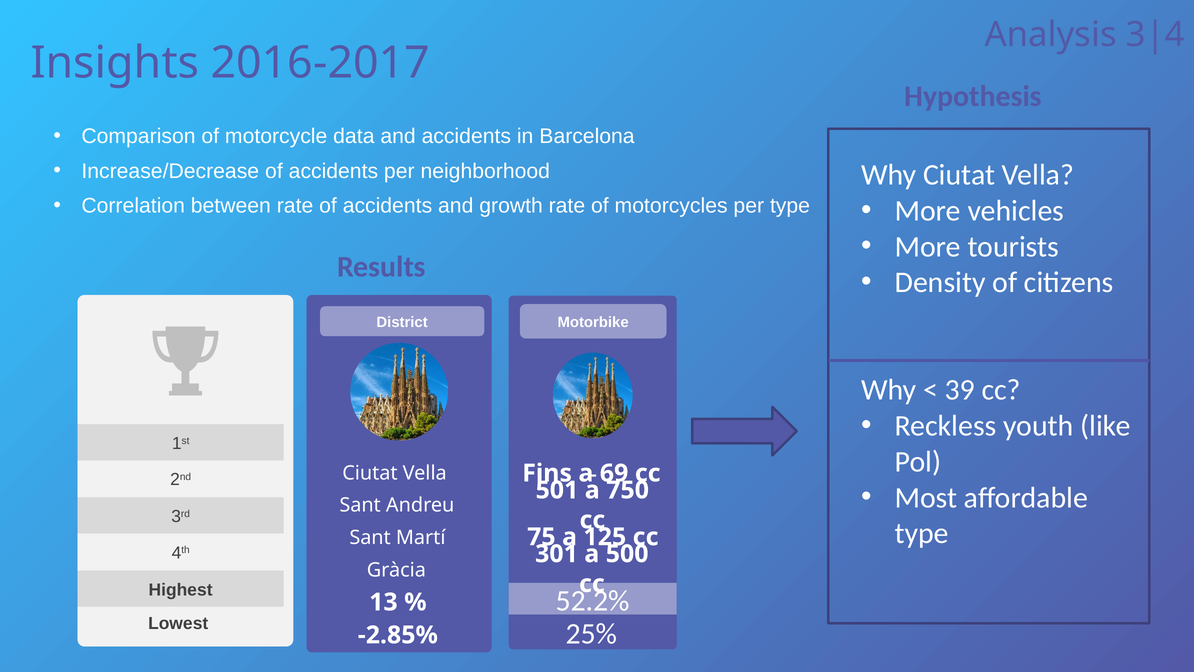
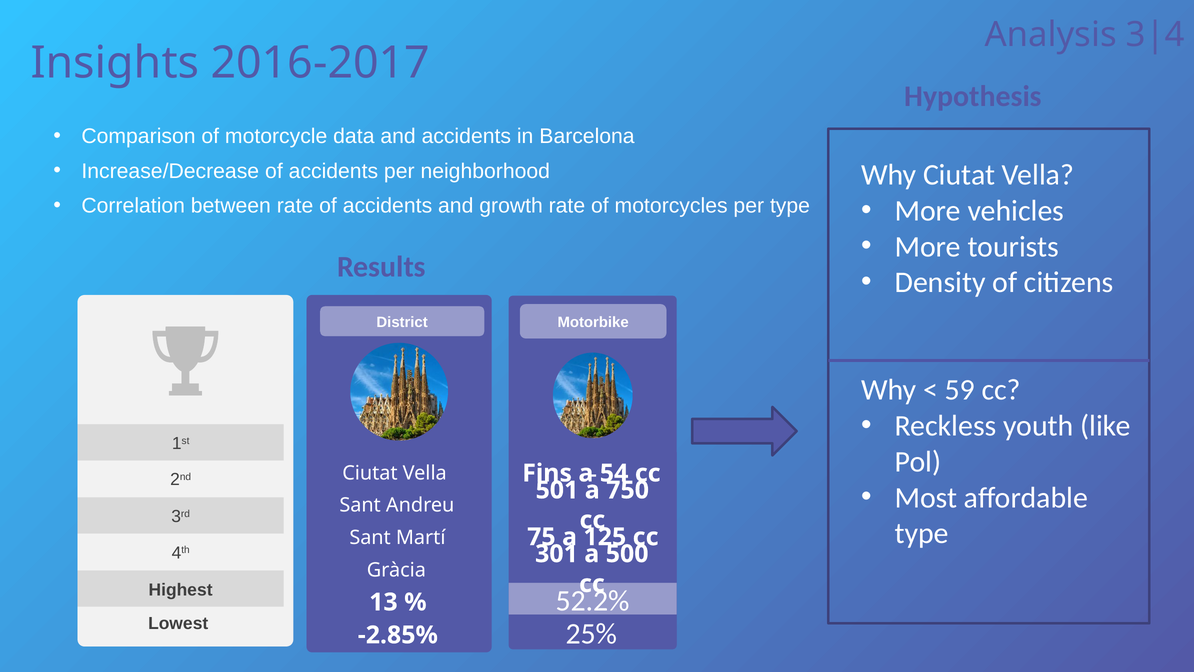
39: 39 -> 59
69: 69 -> 54
